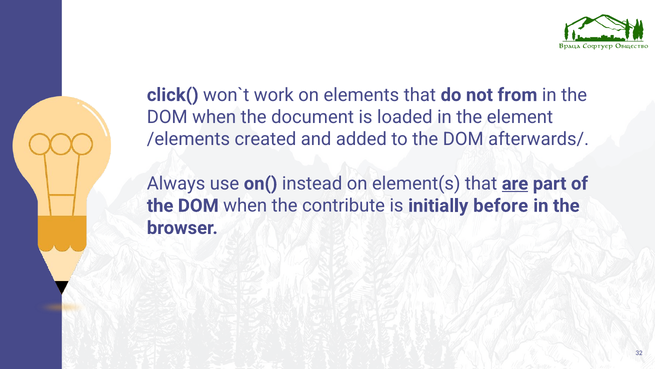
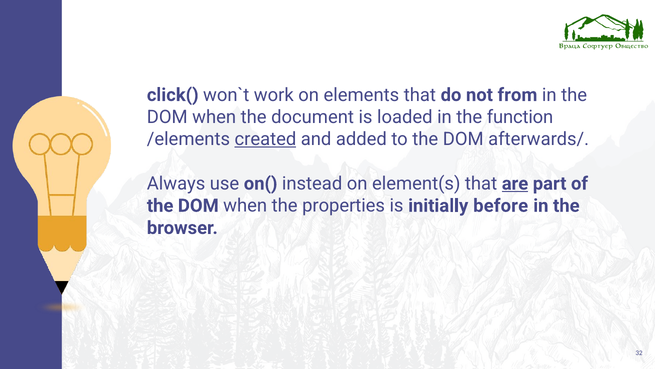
element: element -> function
created underline: none -> present
contribute: contribute -> properties
